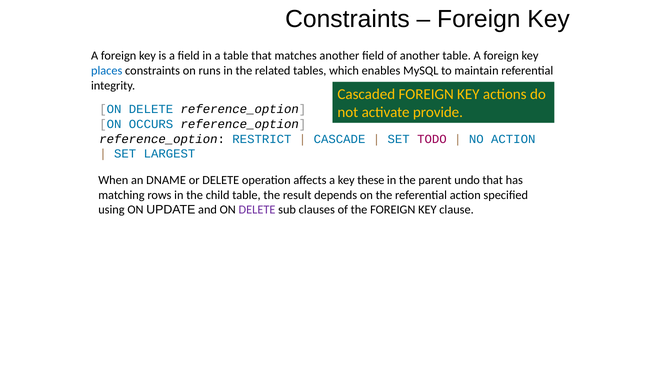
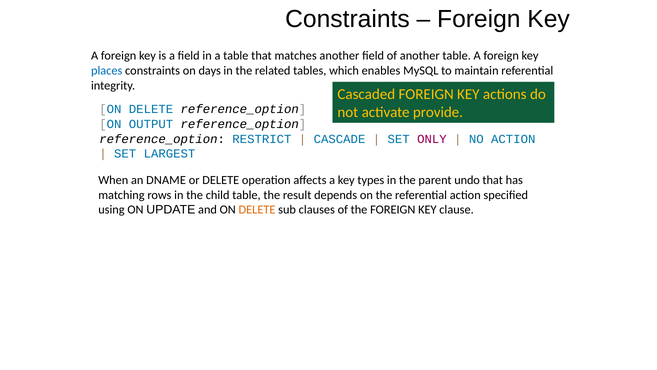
runs: runs -> days
OCCURS: OCCURS -> OUTPUT
TODO: TODO -> ONLY
these: these -> types
DELETE at (257, 210) colour: purple -> orange
